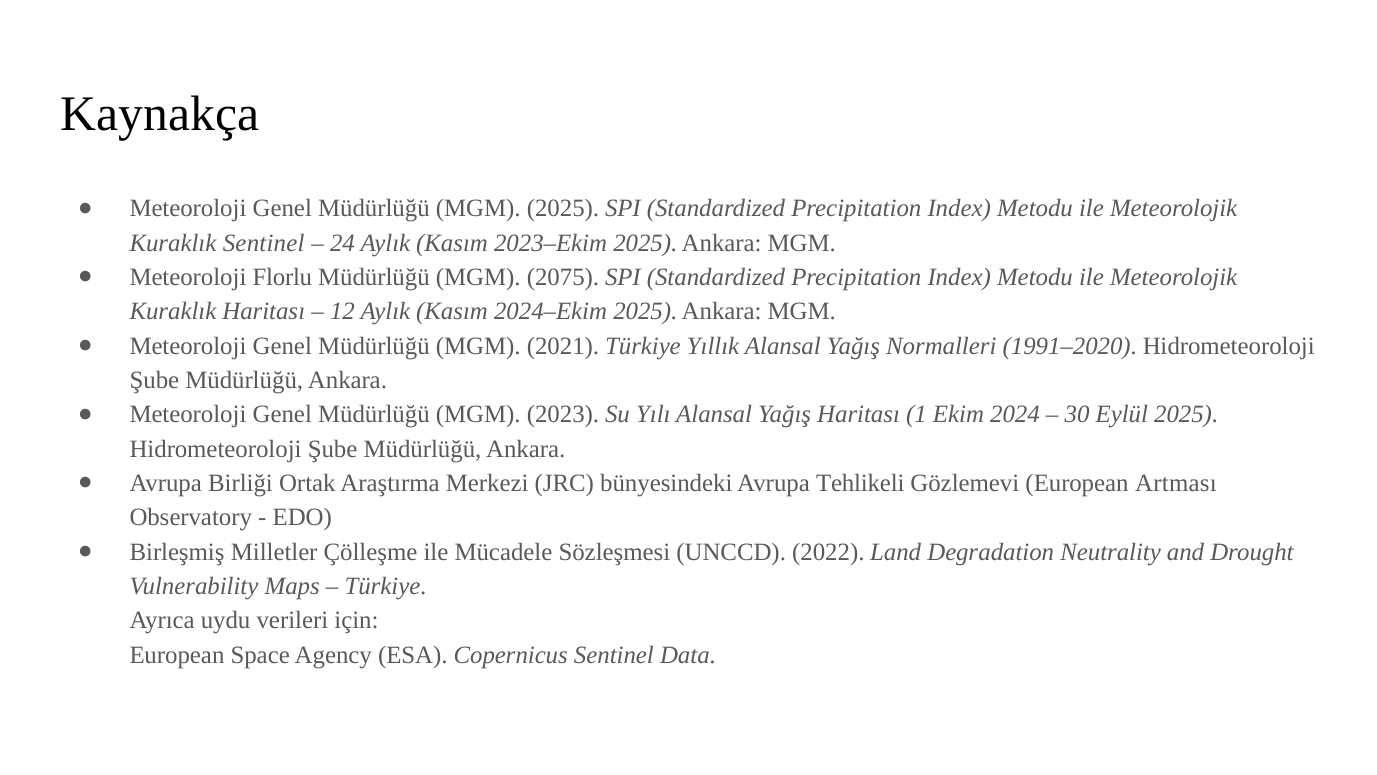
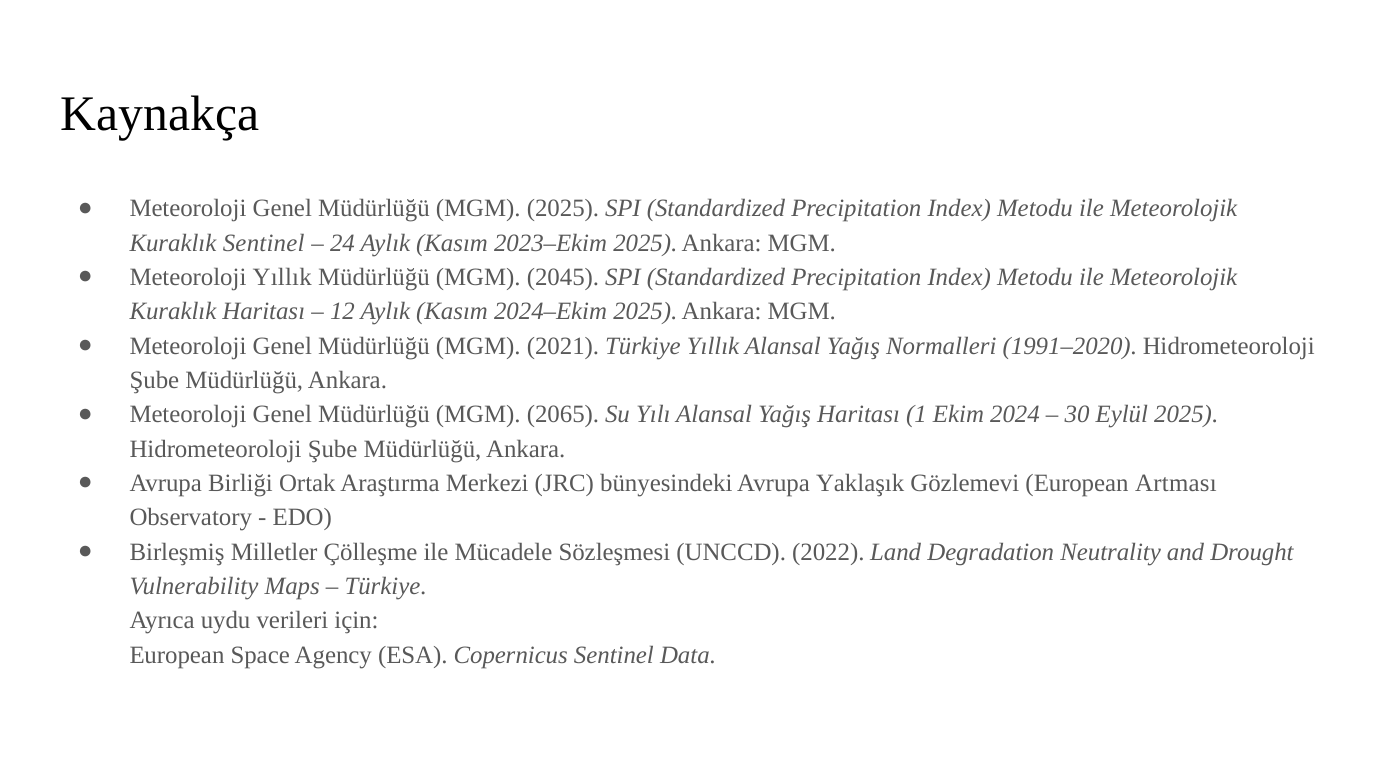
Meteoroloji Florlu: Florlu -> Yıllık
2075: 2075 -> 2045
2023: 2023 -> 2065
Tehlikeli: Tehlikeli -> Yaklaşık
